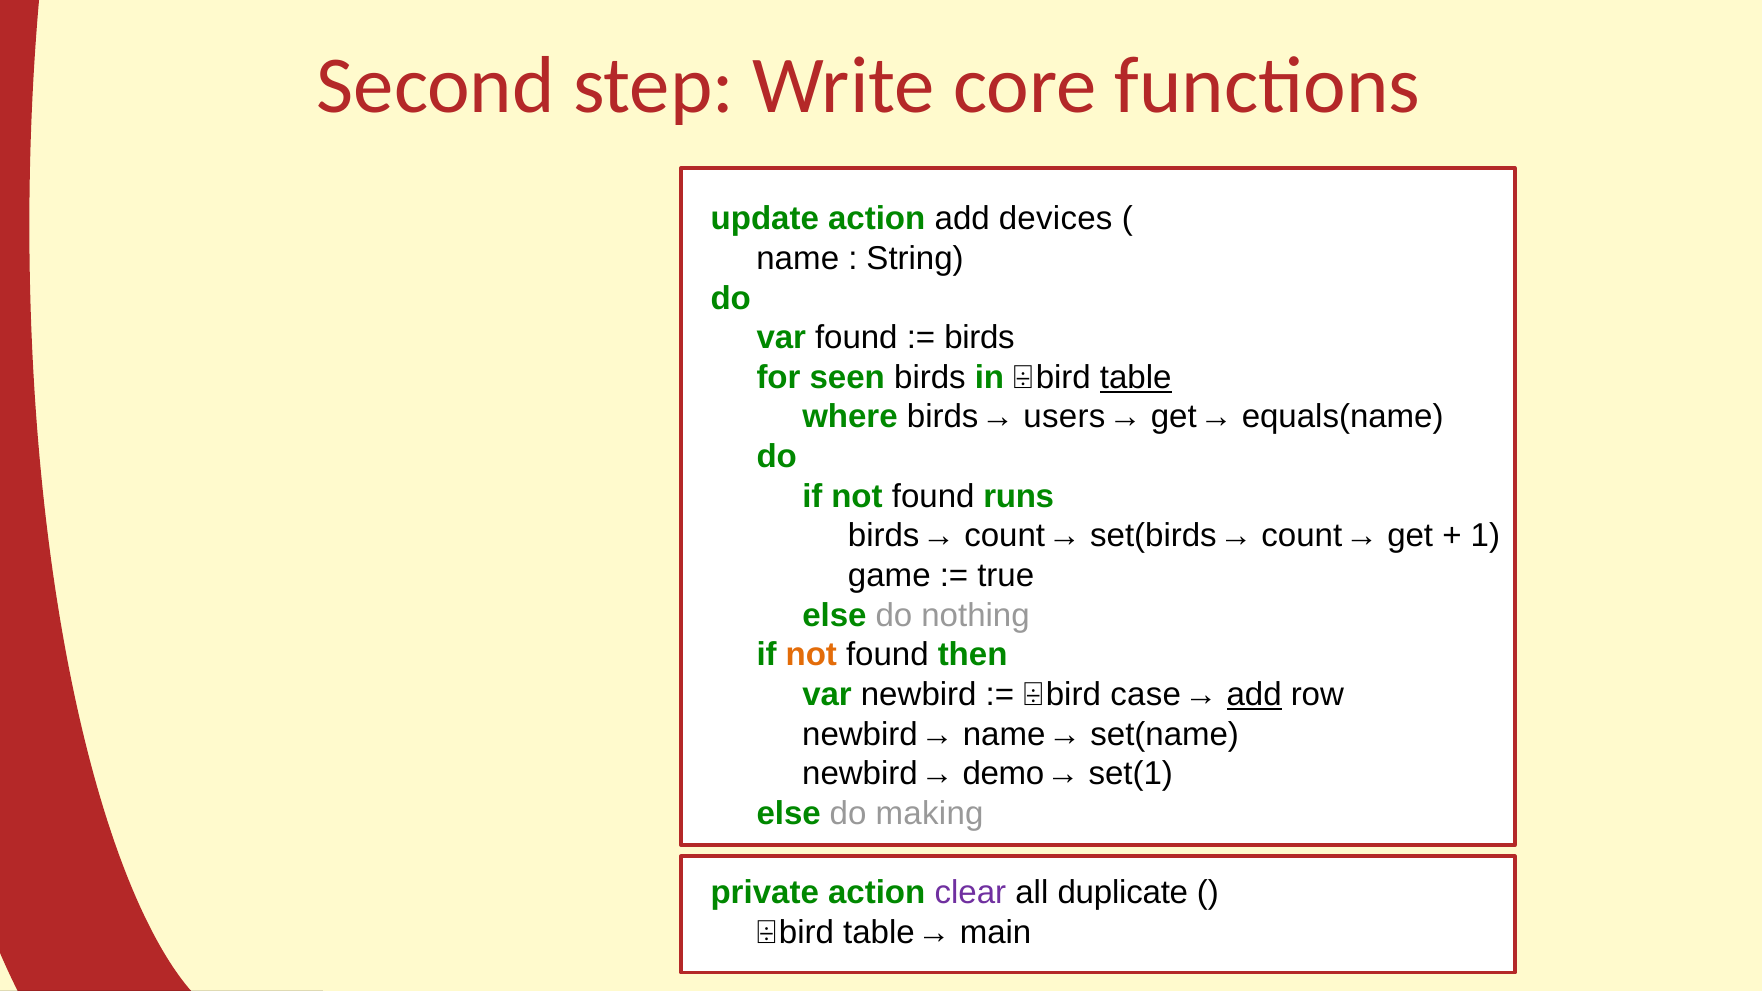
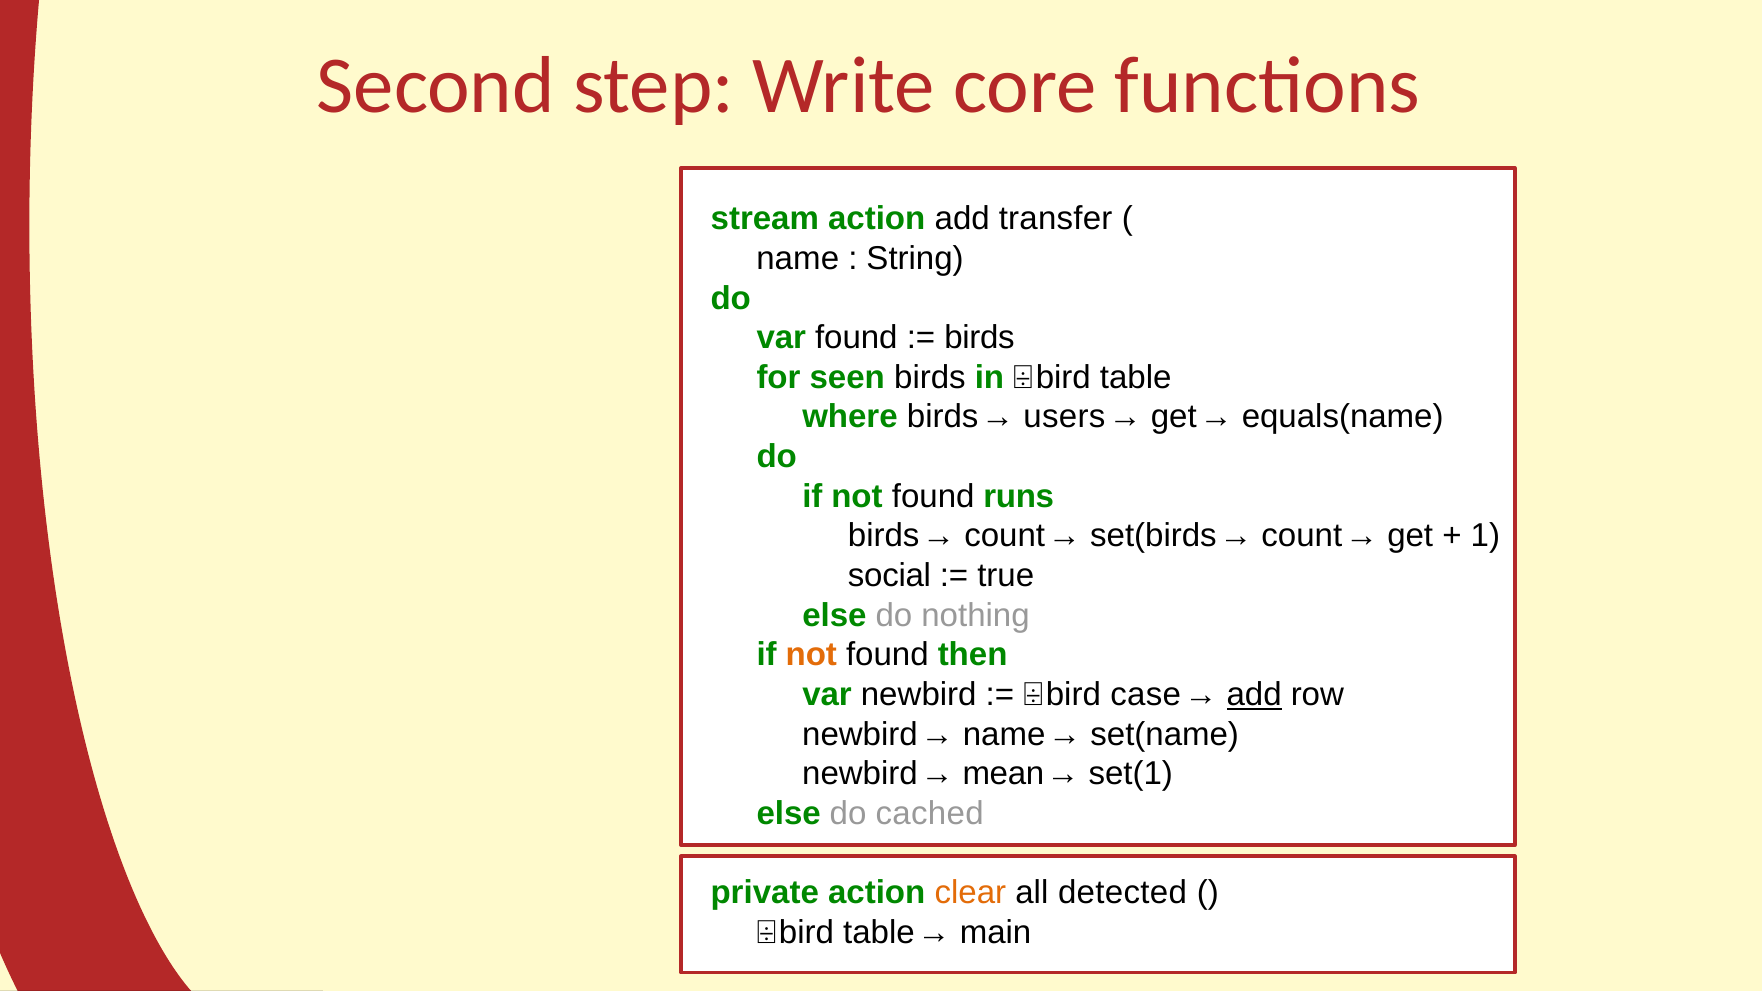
update: update -> stream
devices: devices -> transfer
table at (1136, 378) underline: present -> none
game: game -> social
demo: demo -> mean
making: making -> cached
clear colour: purple -> orange
duplicate: duplicate -> detected
